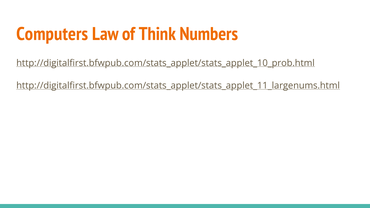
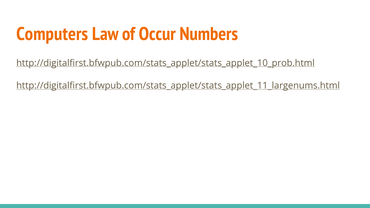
Think: Think -> Occur
